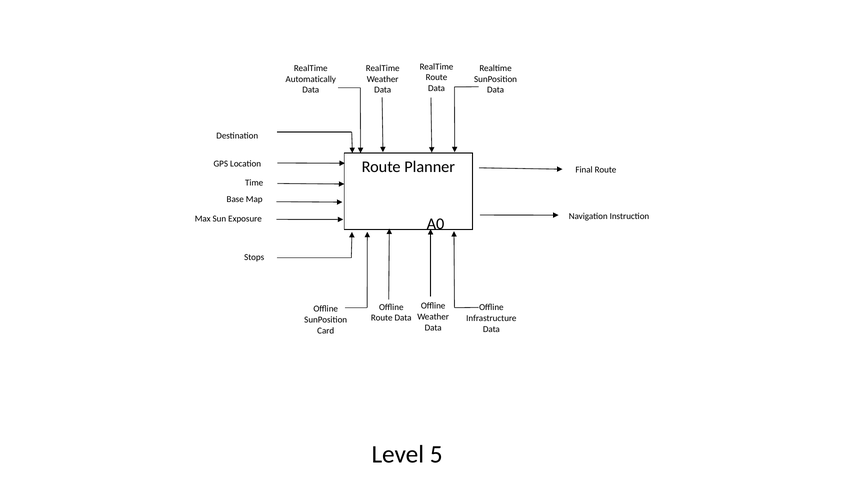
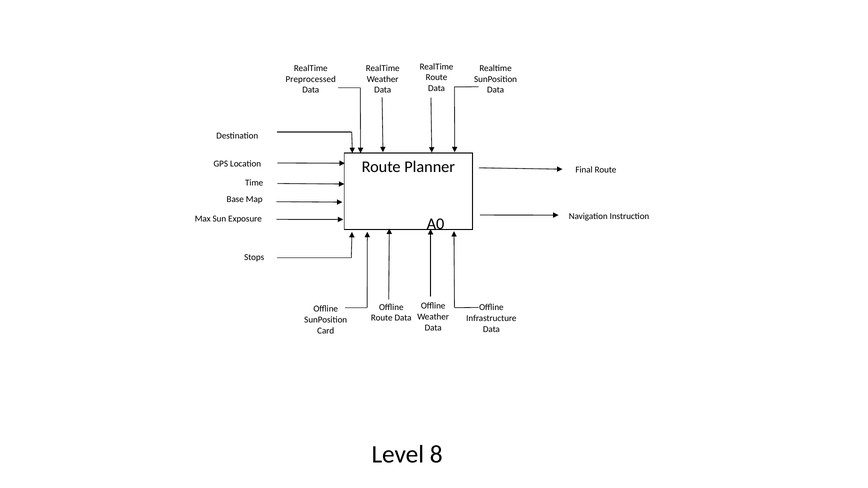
Automatically: Automatically -> Preprocessed
5: 5 -> 8
